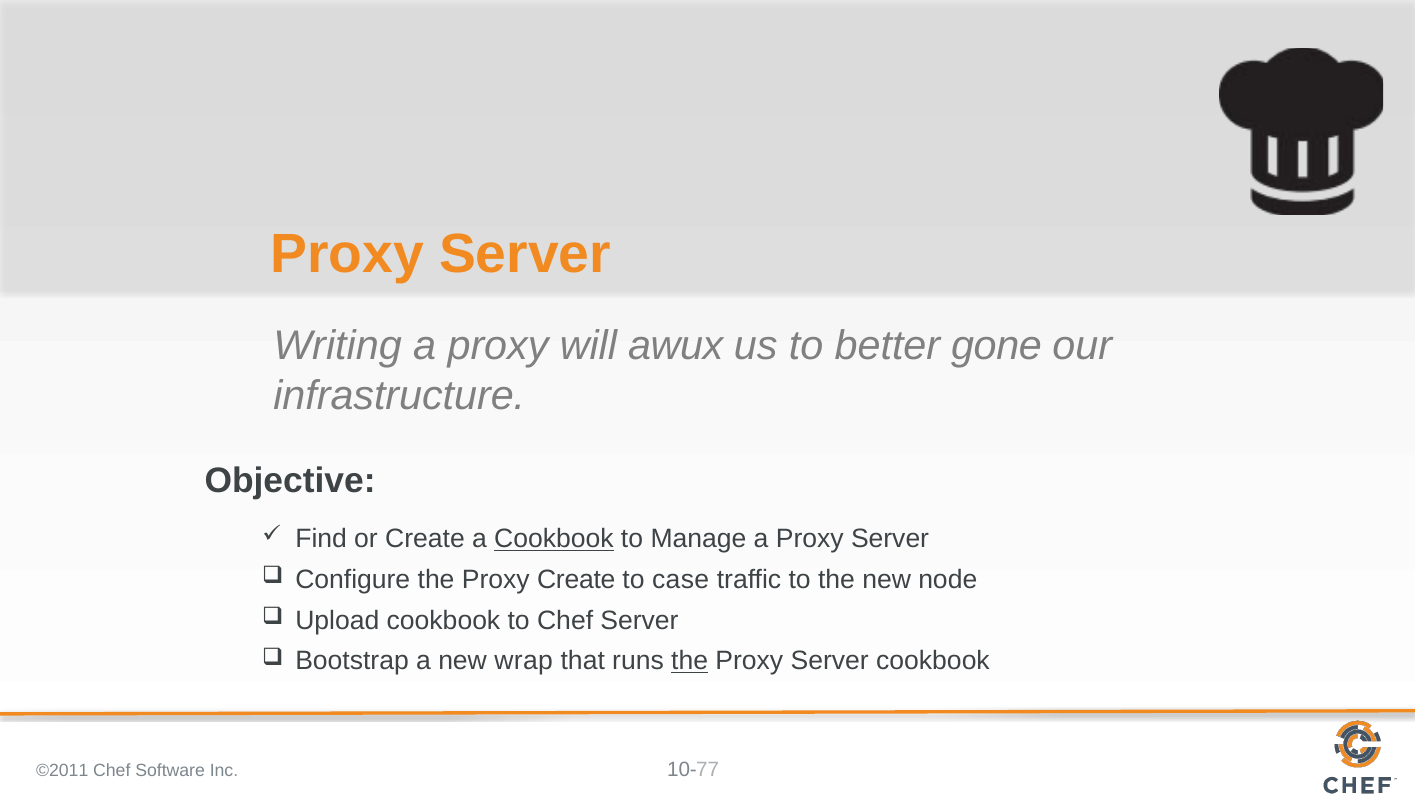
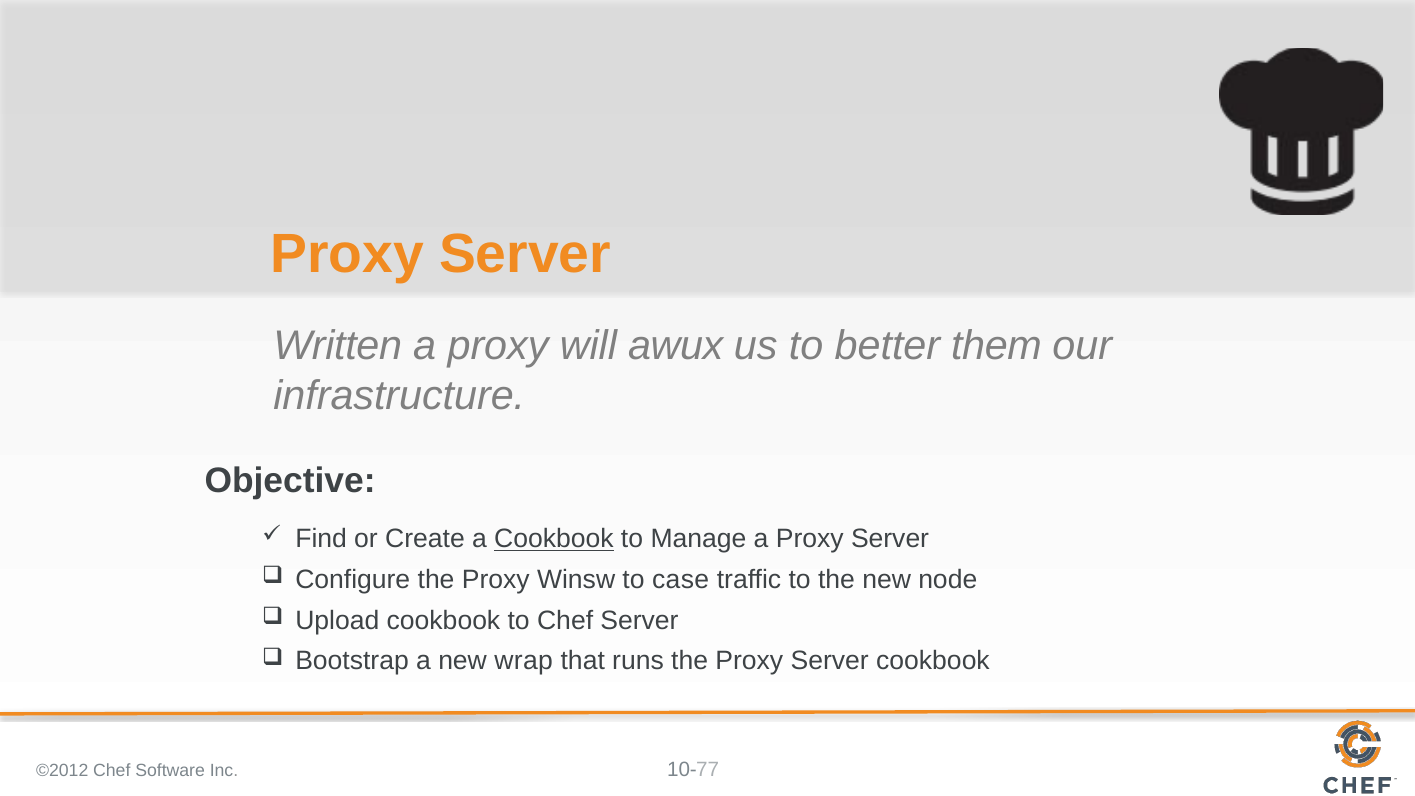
Writing: Writing -> Written
gone: gone -> them
Proxy Create: Create -> Winsw
the at (690, 661) underline: present -> none
©2011: ©2011 -> ©2012
